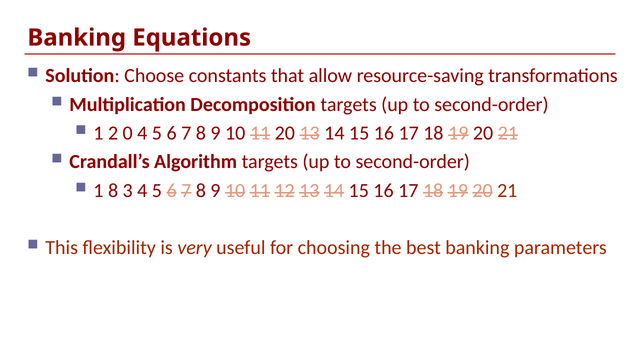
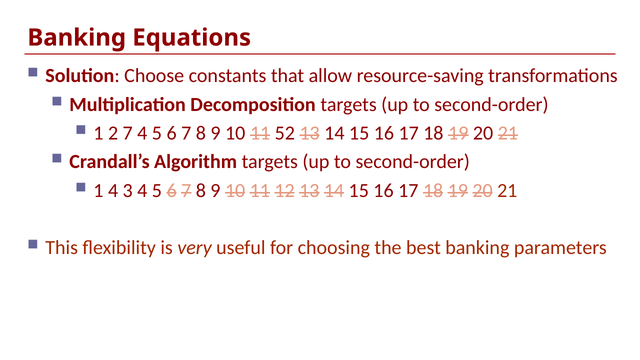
2 0: 0 -> 7
11 20: 20 -> 52
1 8: 8 -> 4
